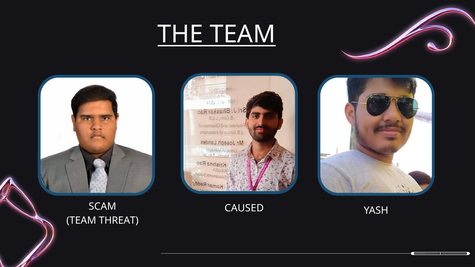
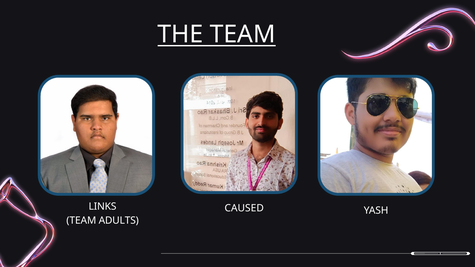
SCAM: SCAM -> LINKS
THREAT: THREAT -> ADULTS
